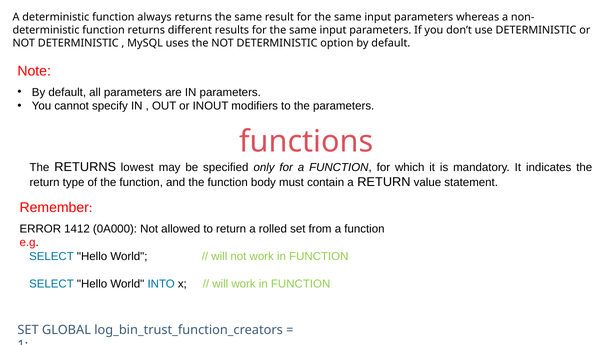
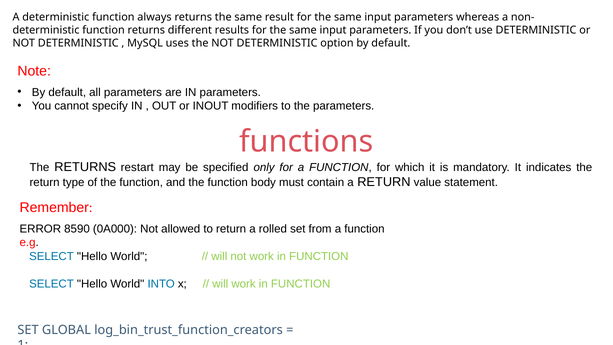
lowest: lowest -> restart
1412: 1412 -> 8590
